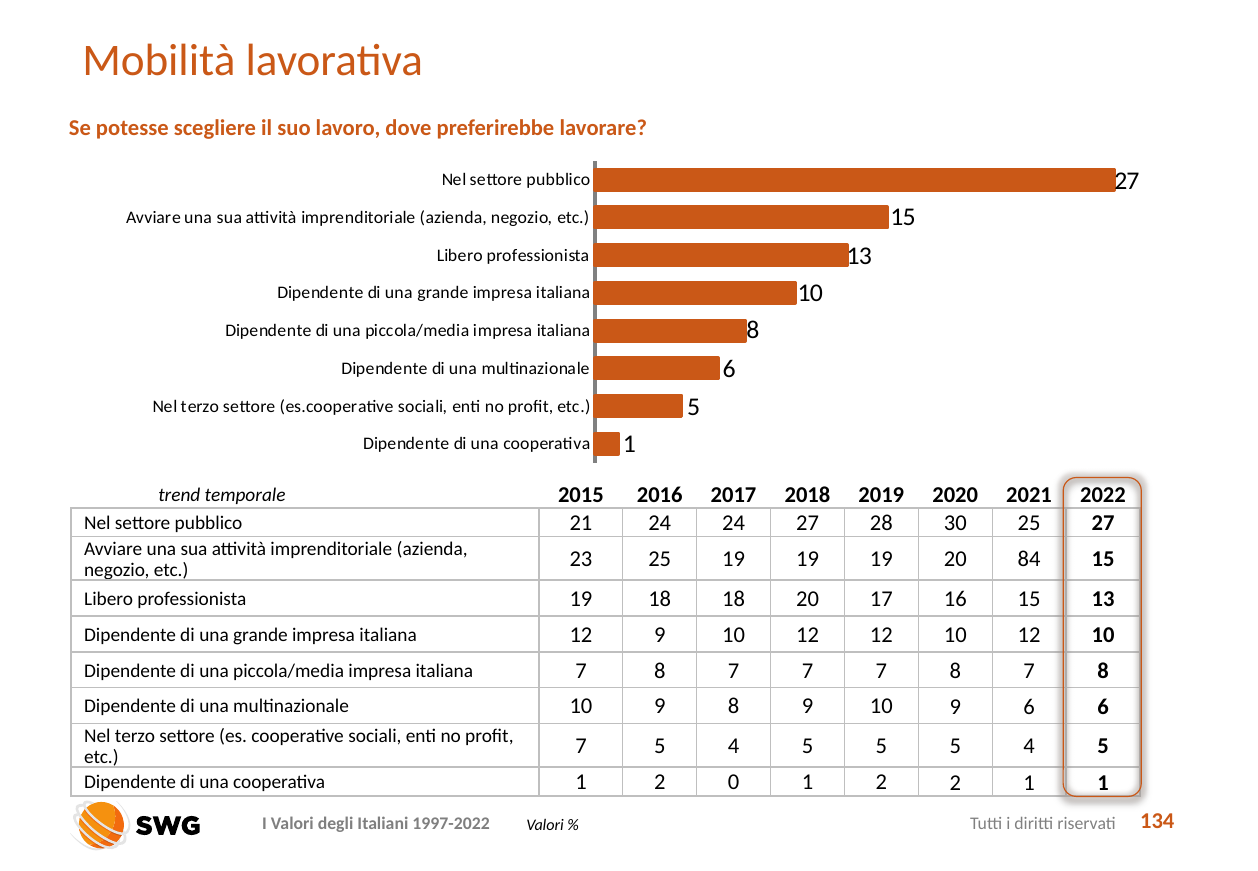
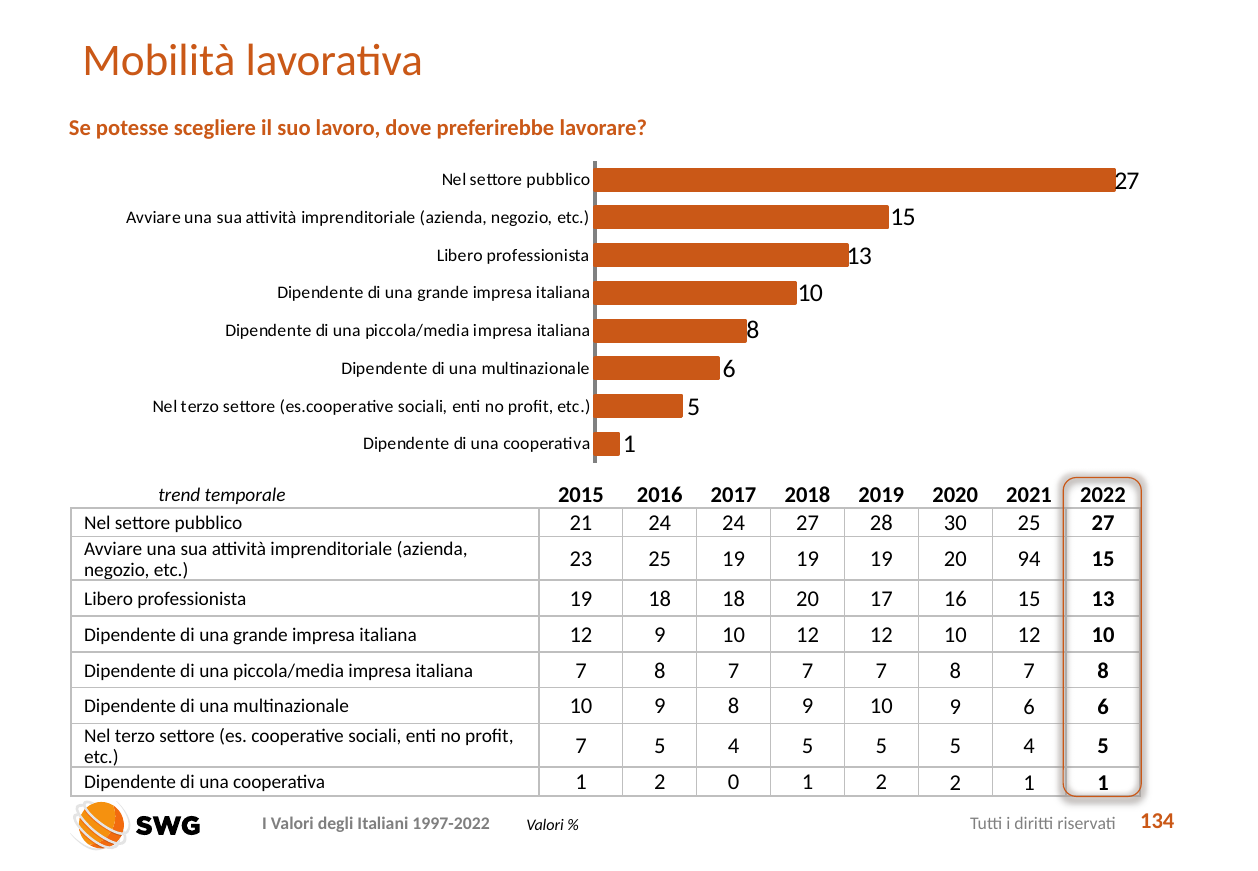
84: 84 -> 94
